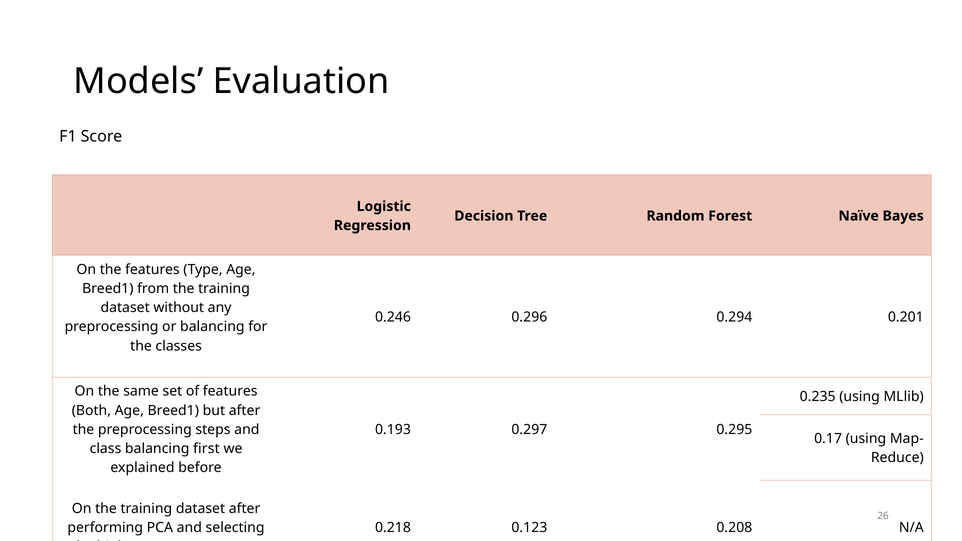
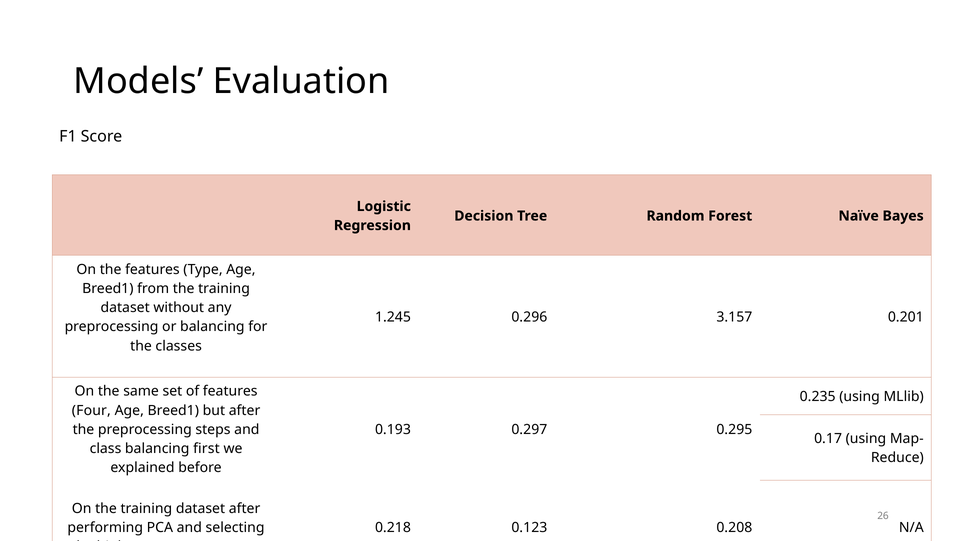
0.246: 0.246 -> 1.245
0.294: 0.294 -> 3.157
Both: Both -> Four
